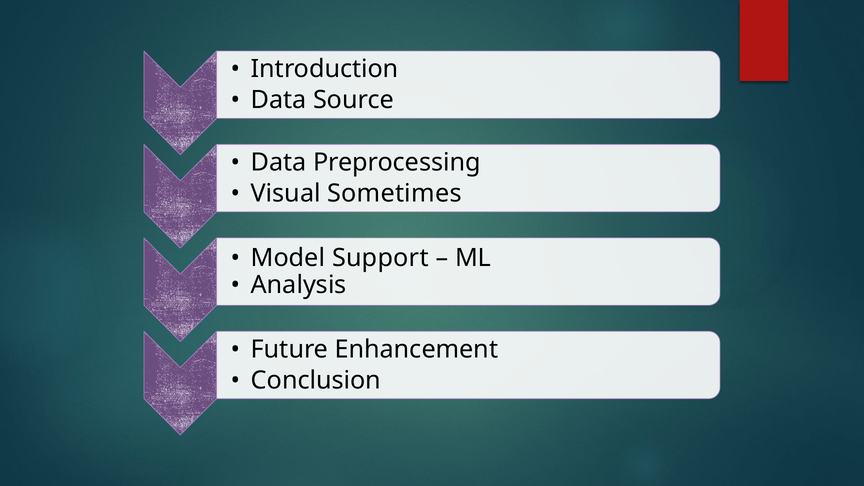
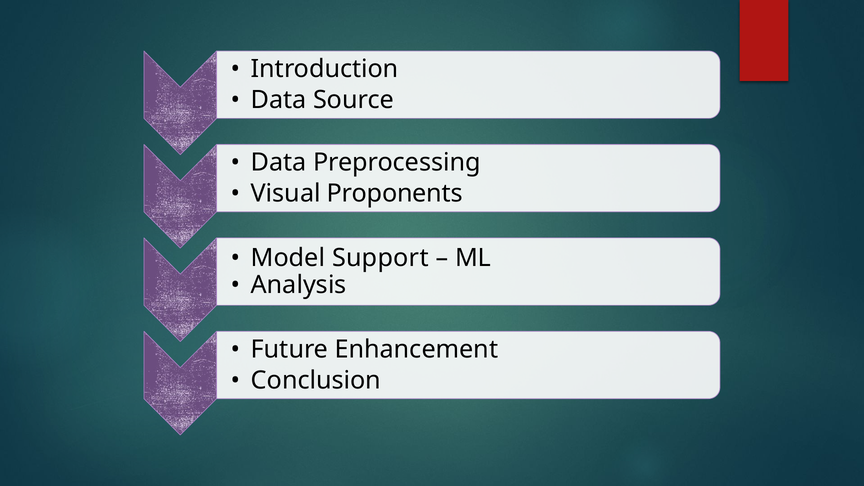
Sometimes: Sometimes -> Proponents
